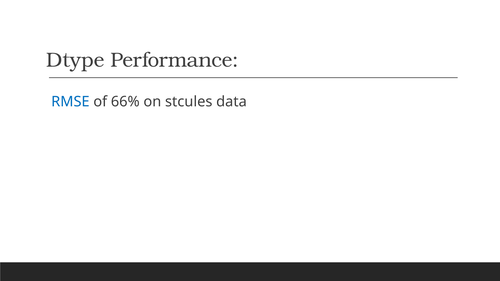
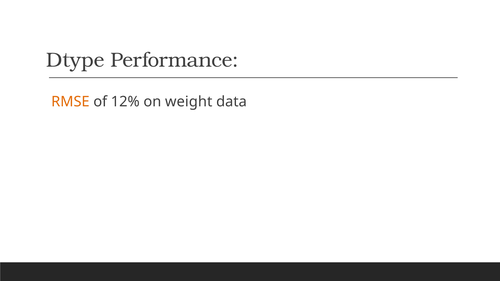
RMSE colour: blue -> orange
66%: 66% -> 12%
stcules: stcules -> weight
